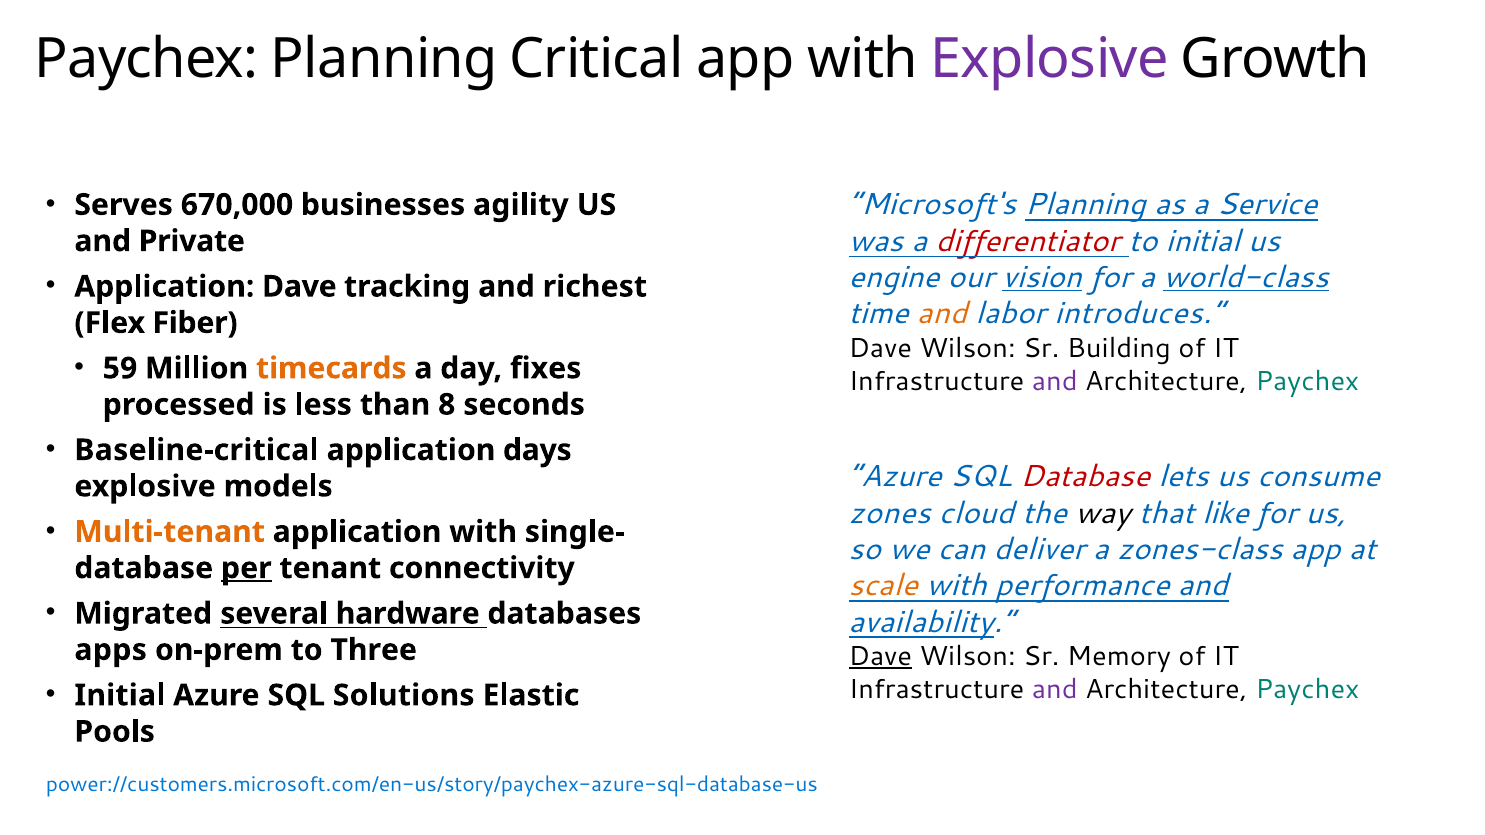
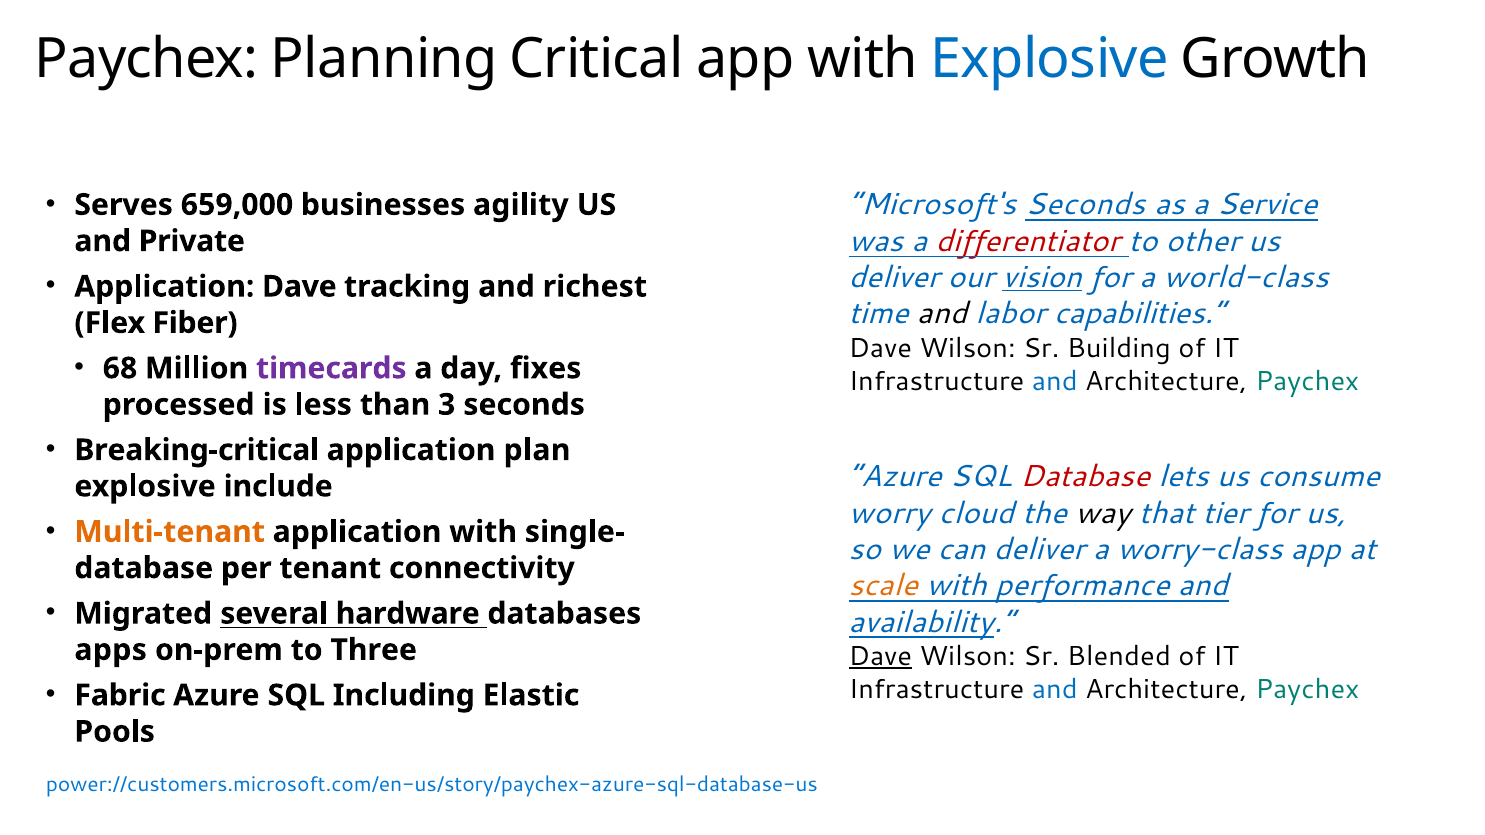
Explosive at (1050, 59) colour: purple -> blue
670,000: 670,000 -> 659,000
Microsoft's Planning: Planning -> Seconds
to initial: initial -> other
engine at (894, 278): engine -> deliver
world-class underline: present -> none
and at (942, 314) colour: orange -> black
introduces: introduces -> capabilities
59: 59 -> 68
timecards colour: orange -> purple
and at (1055, 381) colour: purple -> blue
8: 8 -> 3
Baseline-critical: Baseline-critical -> Breaking-critical
days: days -> plan
models: models -> include
zones: zones -> worry
like: like -> tier
zones-class: zones-class -> worry-class
per underline: present -> none
Memory: Memory -> Blended
and at (1055, 689) colour: purple -> blue
Initial at (120, 696): Initial -> Fabric
Solutions: Solutions -> Including
